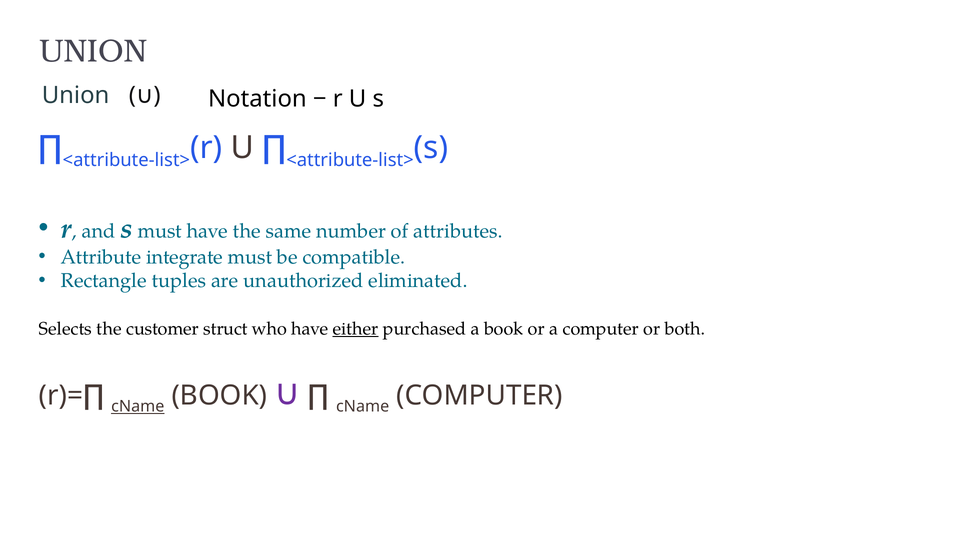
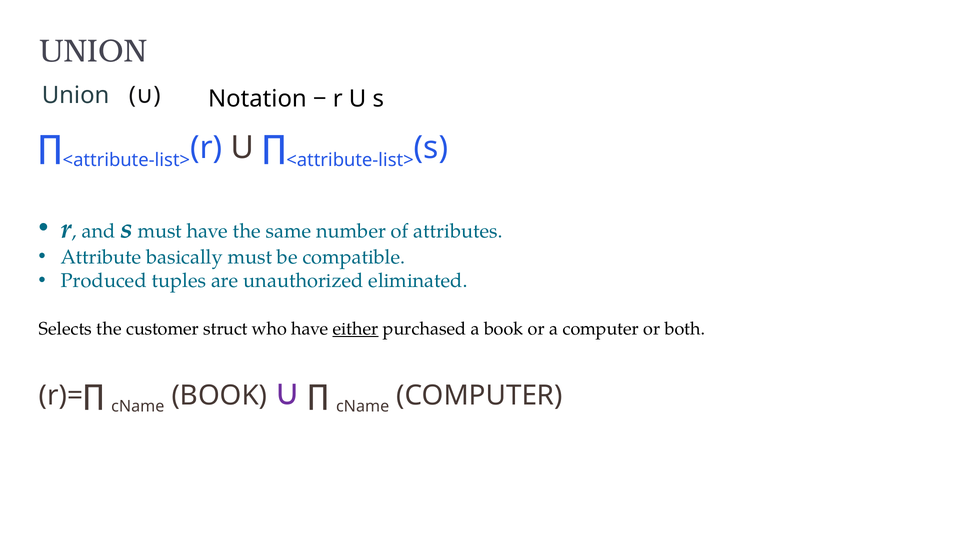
integrate: integrate -> basically
Rectangle: Rectangle -> Produced
cName at (138, 406) underline: present -> none
